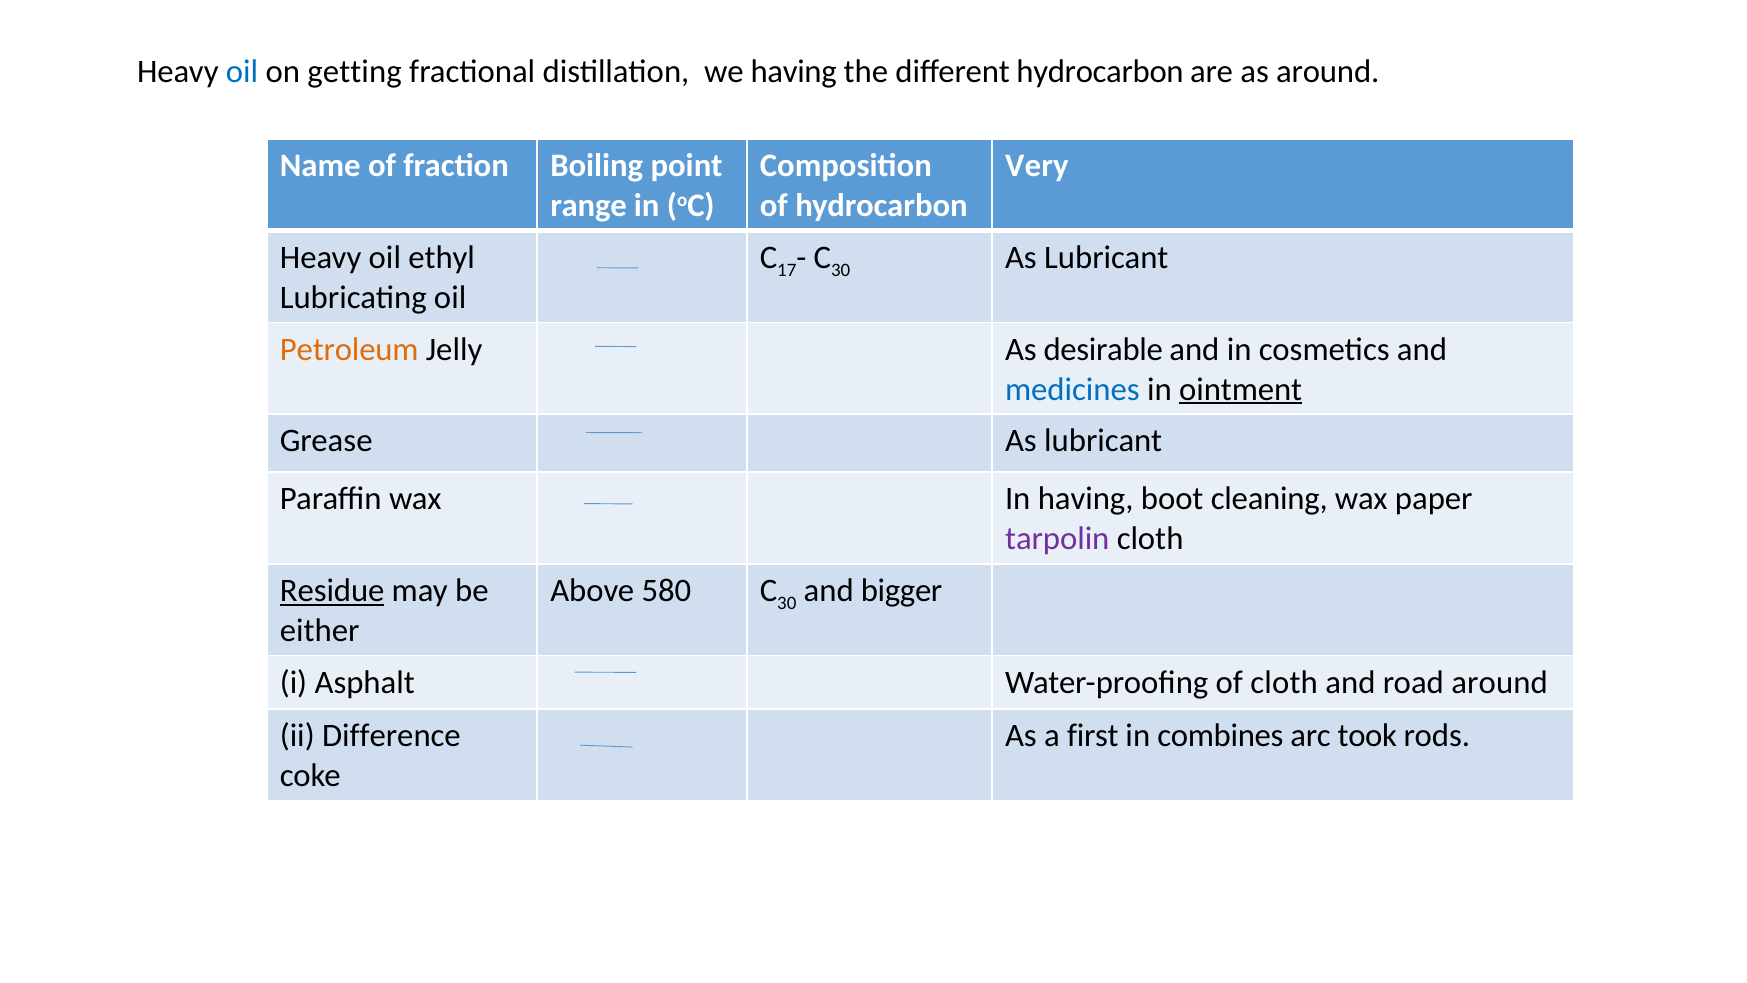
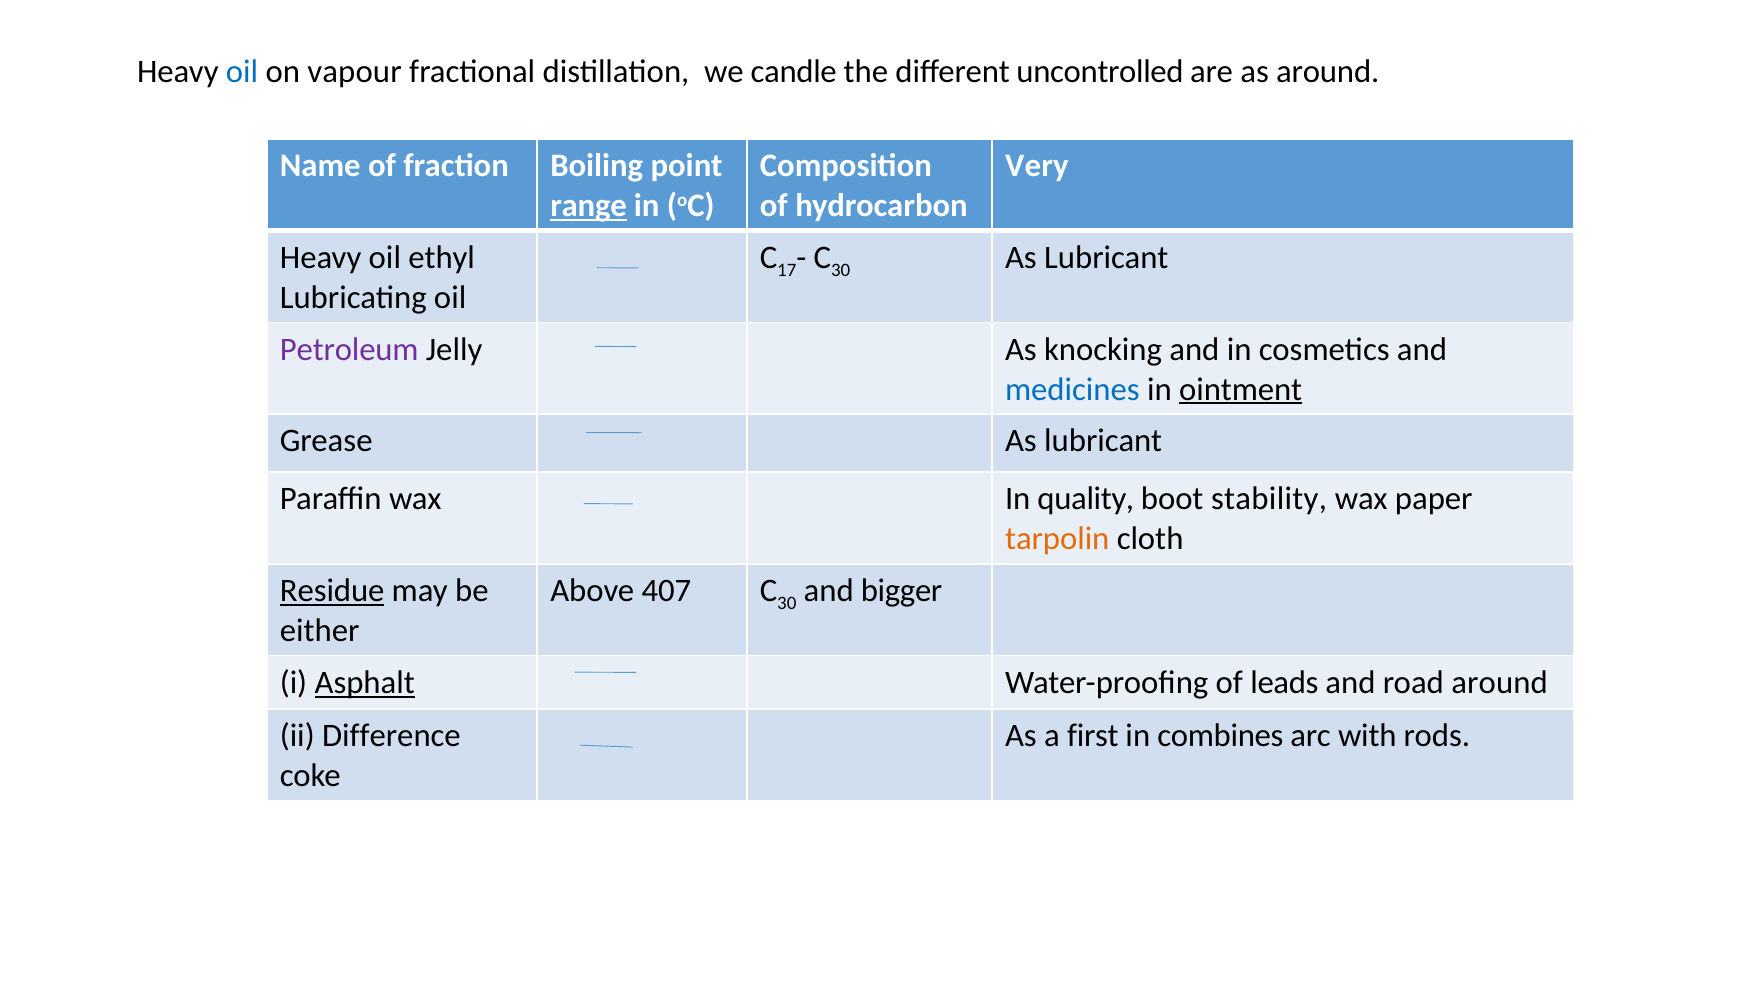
getting: getting -> vapour
we having: having -> candle
different hydrocarbon: hydrocarbon -> uncontrolled
range underline: none -> present
Petroleum colour: orange -> purple
desirable: desirable -> knocking
In having: having -> quality
cleaning: cleaning -> stability
tarpolin colour: purple -> orange
580: 580 -> 407
Asphalt underline: none -> present
of cloth: cloth -> leads
took: took -> with
